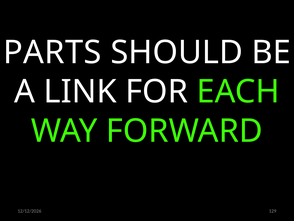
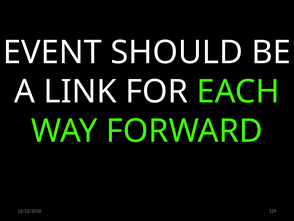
PARTS: PARTS -> EVENT
